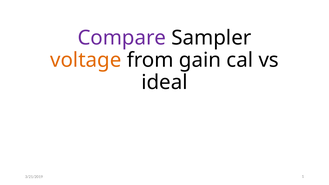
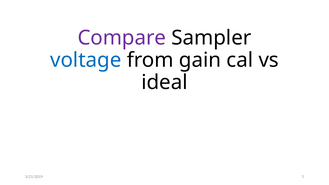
voltage colour: orange -> blue
